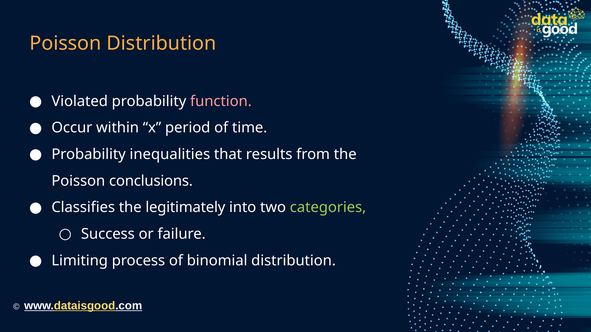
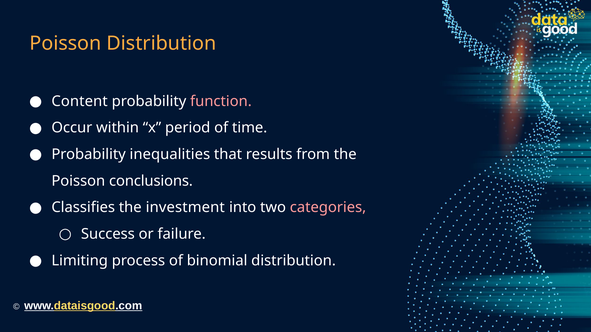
Violated: Violated -> Content
legitimately: legitimately -> investment
categories colour: light green -> pink
